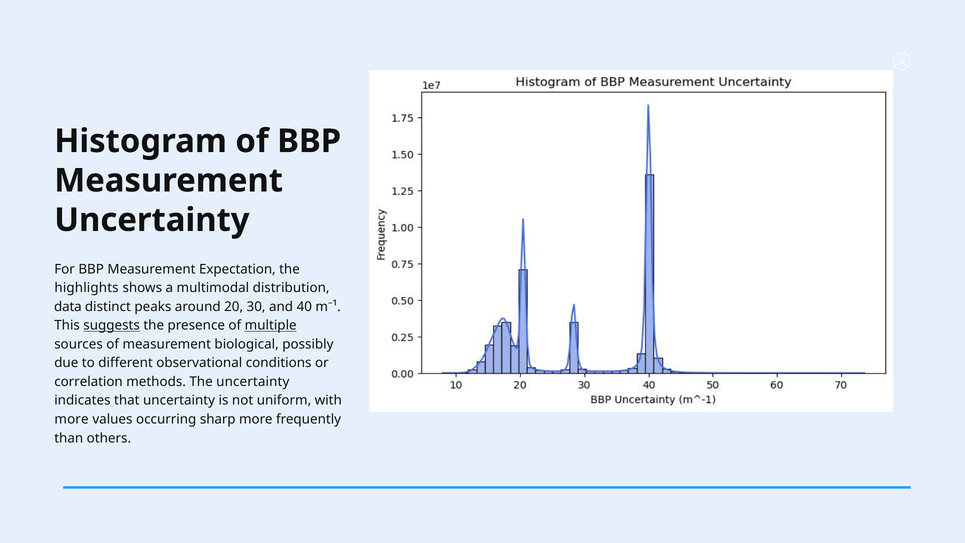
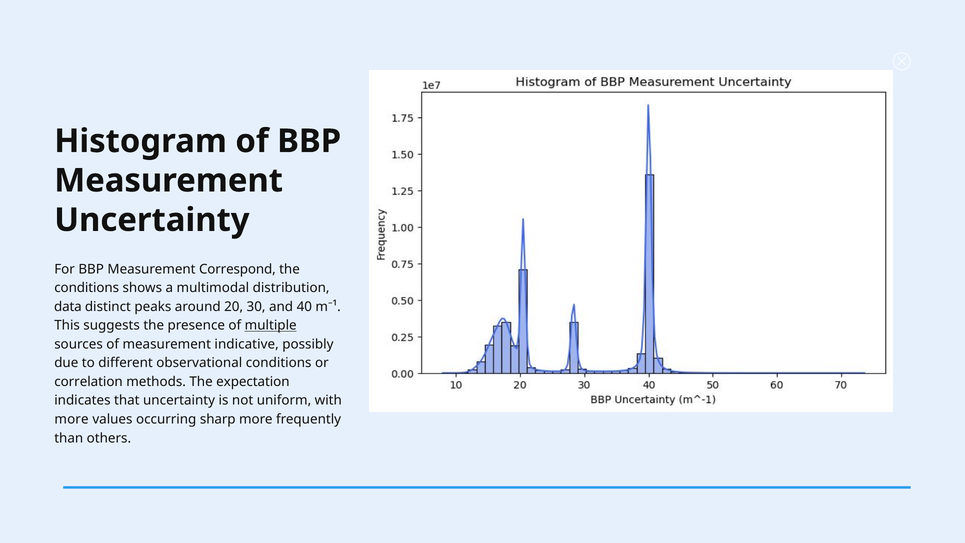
Expectation: Expectation -> Correspond
highlights at (87, 288): highlights -> conditions
suggests underline: present -> none
biological: biological -> indicative
The uncertainty: uncertainty -> expectation
